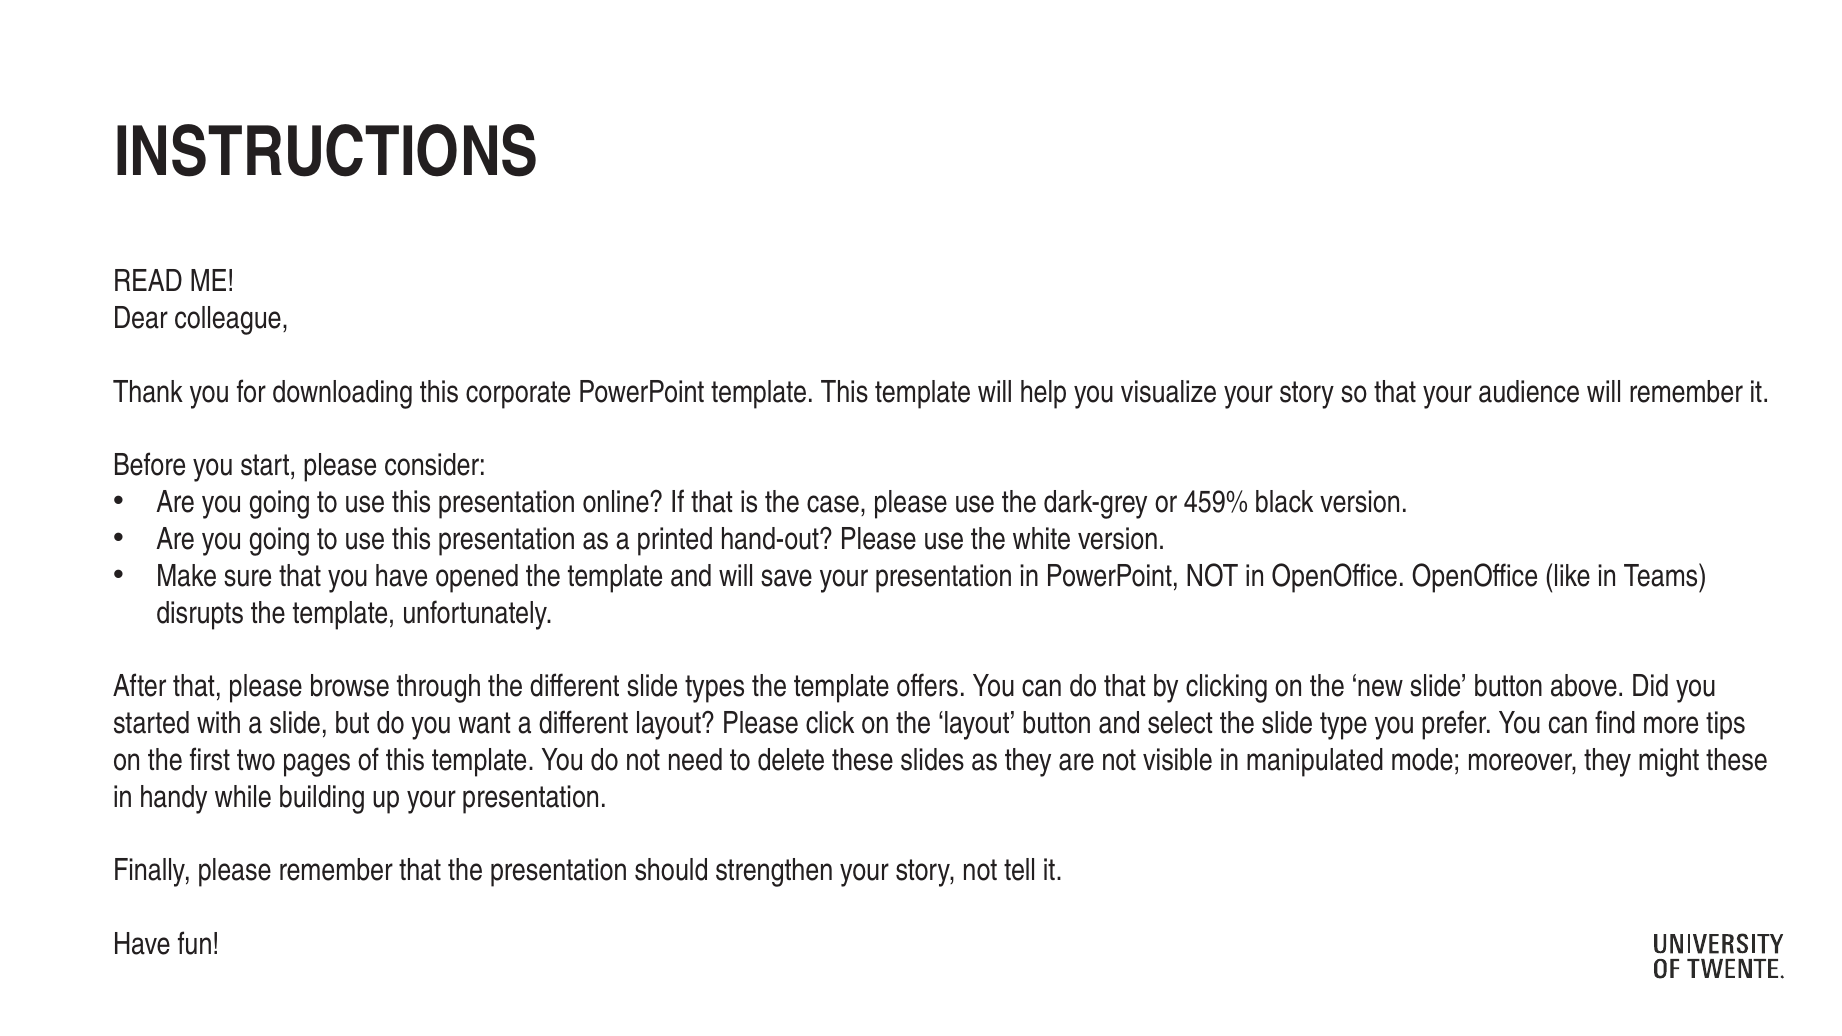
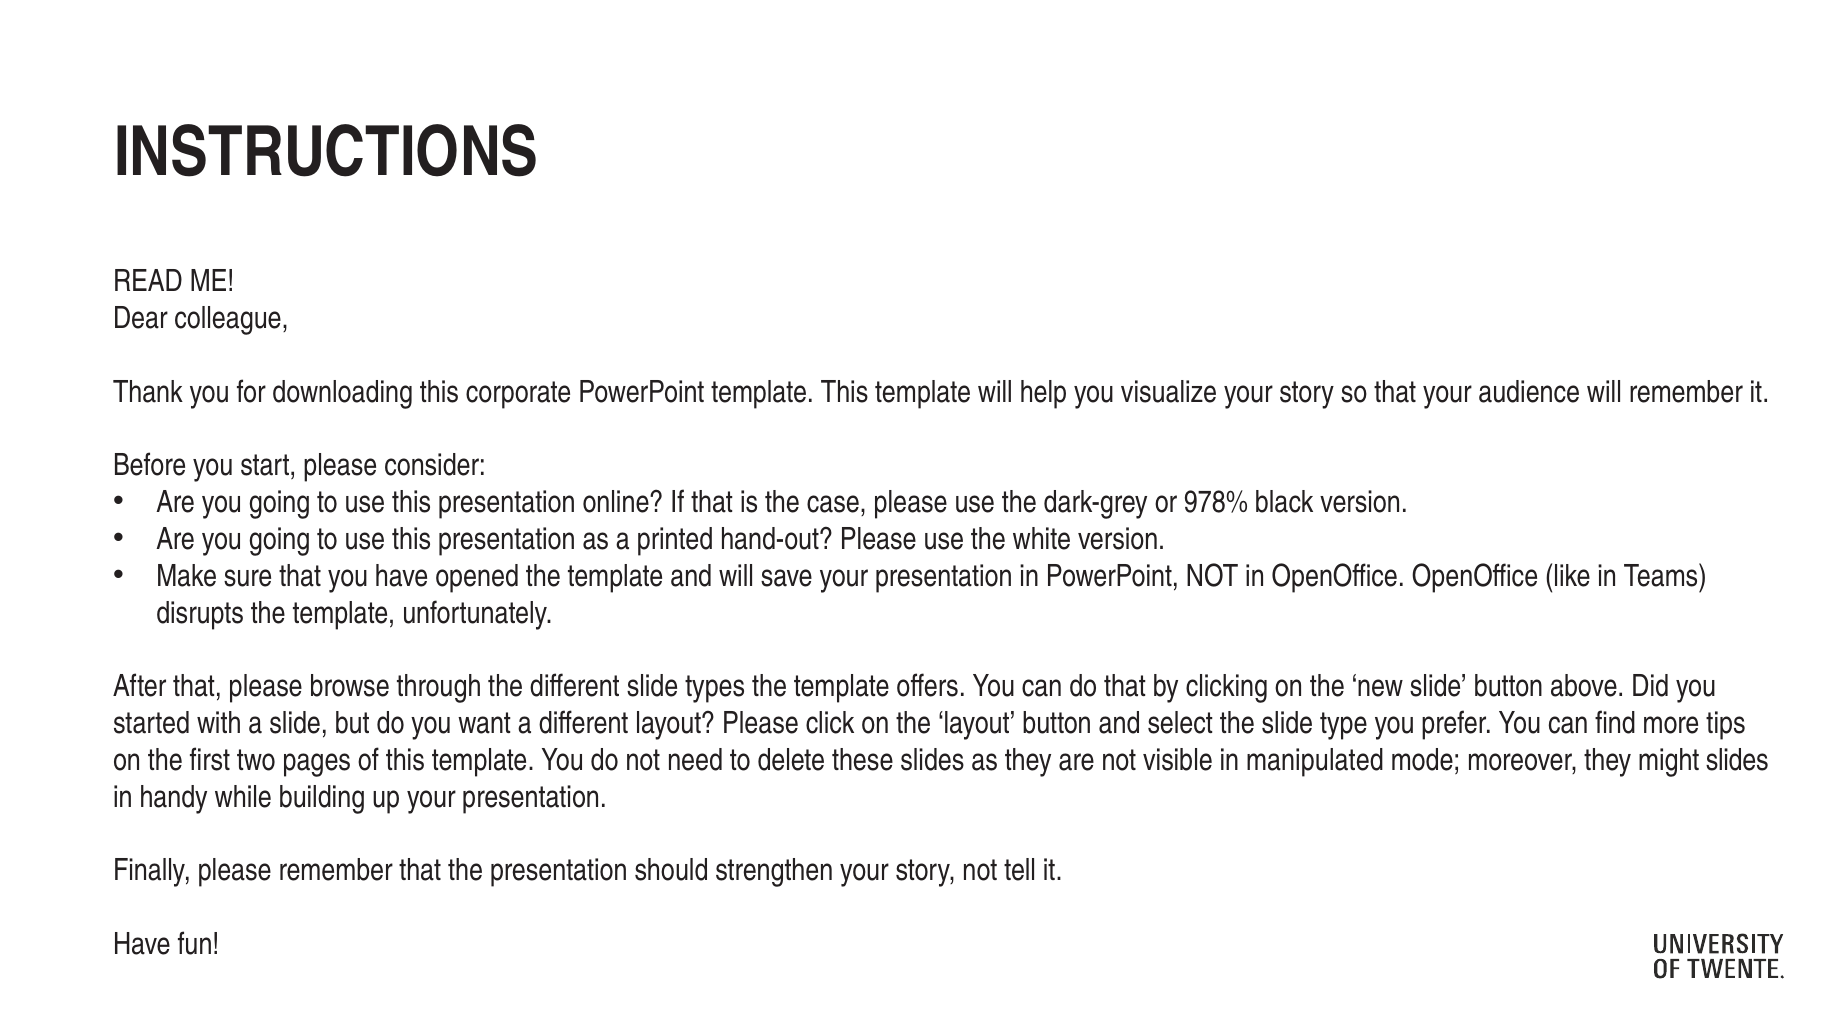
459%: 459% -> 978%
might these: these -> slides
